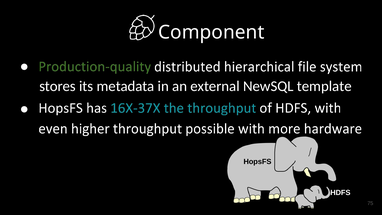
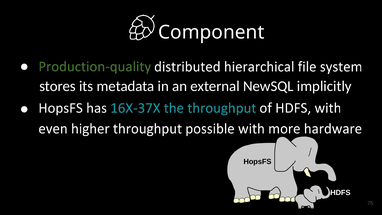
template: template -> implicitly
